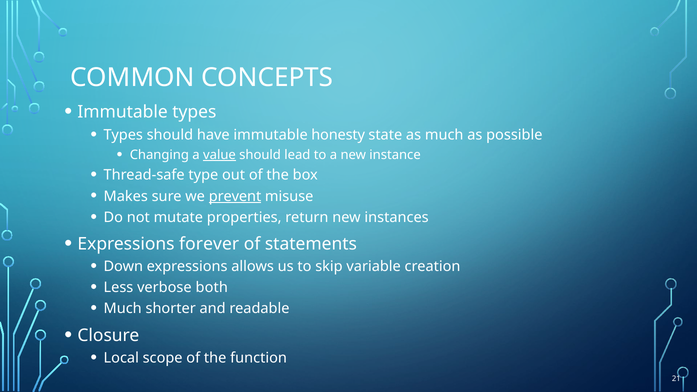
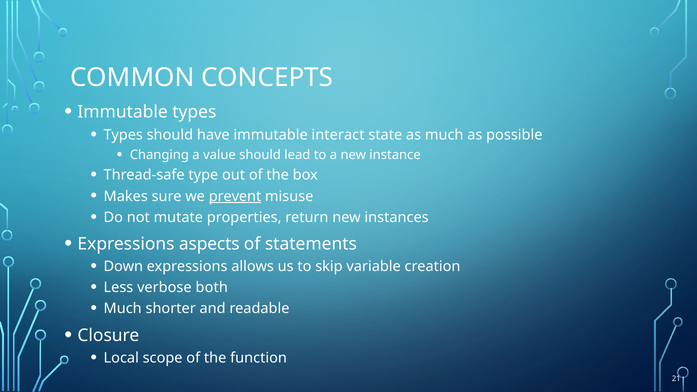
honesty: honesty -> interact
value underline: present -> none
forever: forever -> aspects
